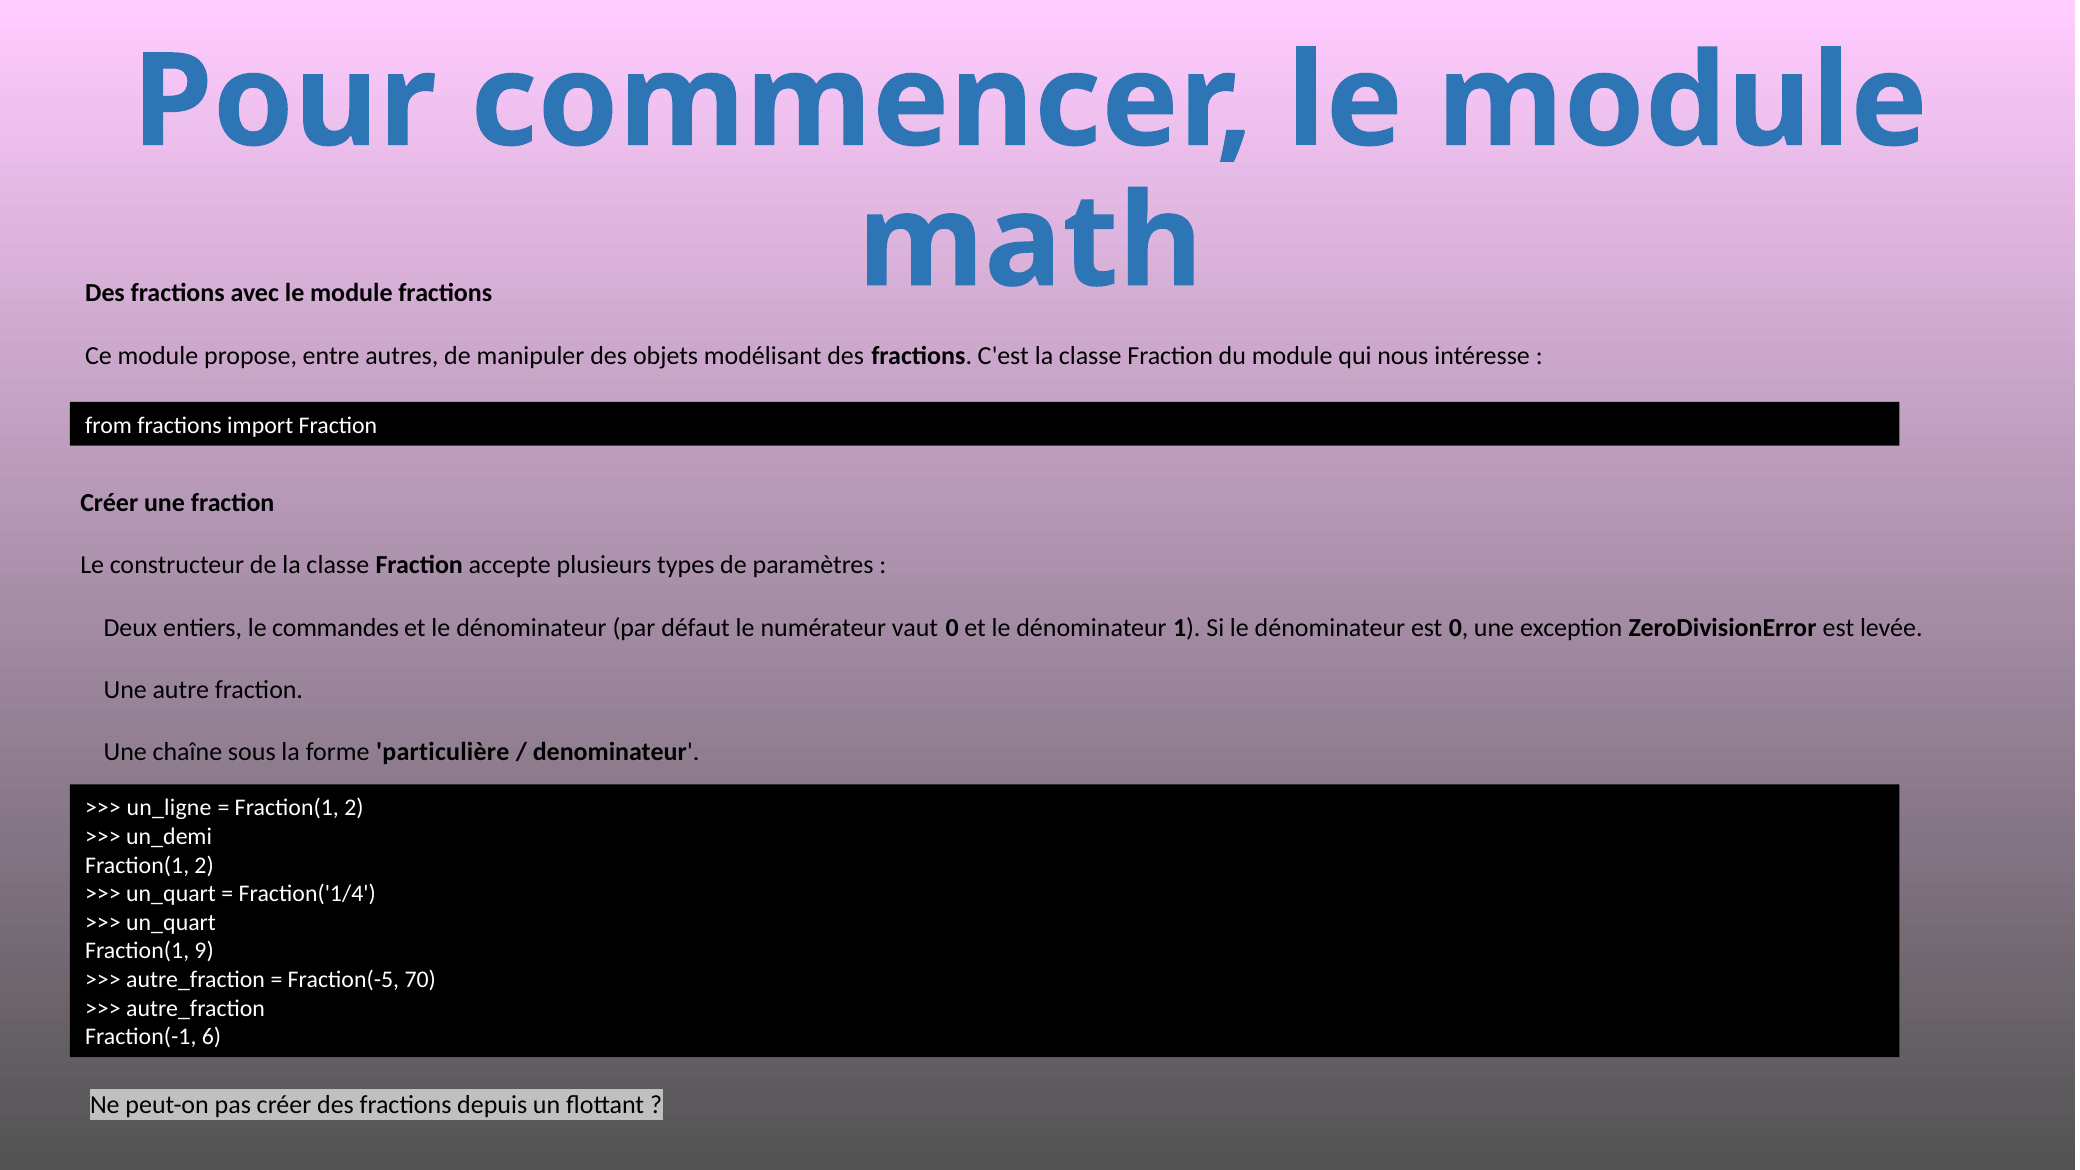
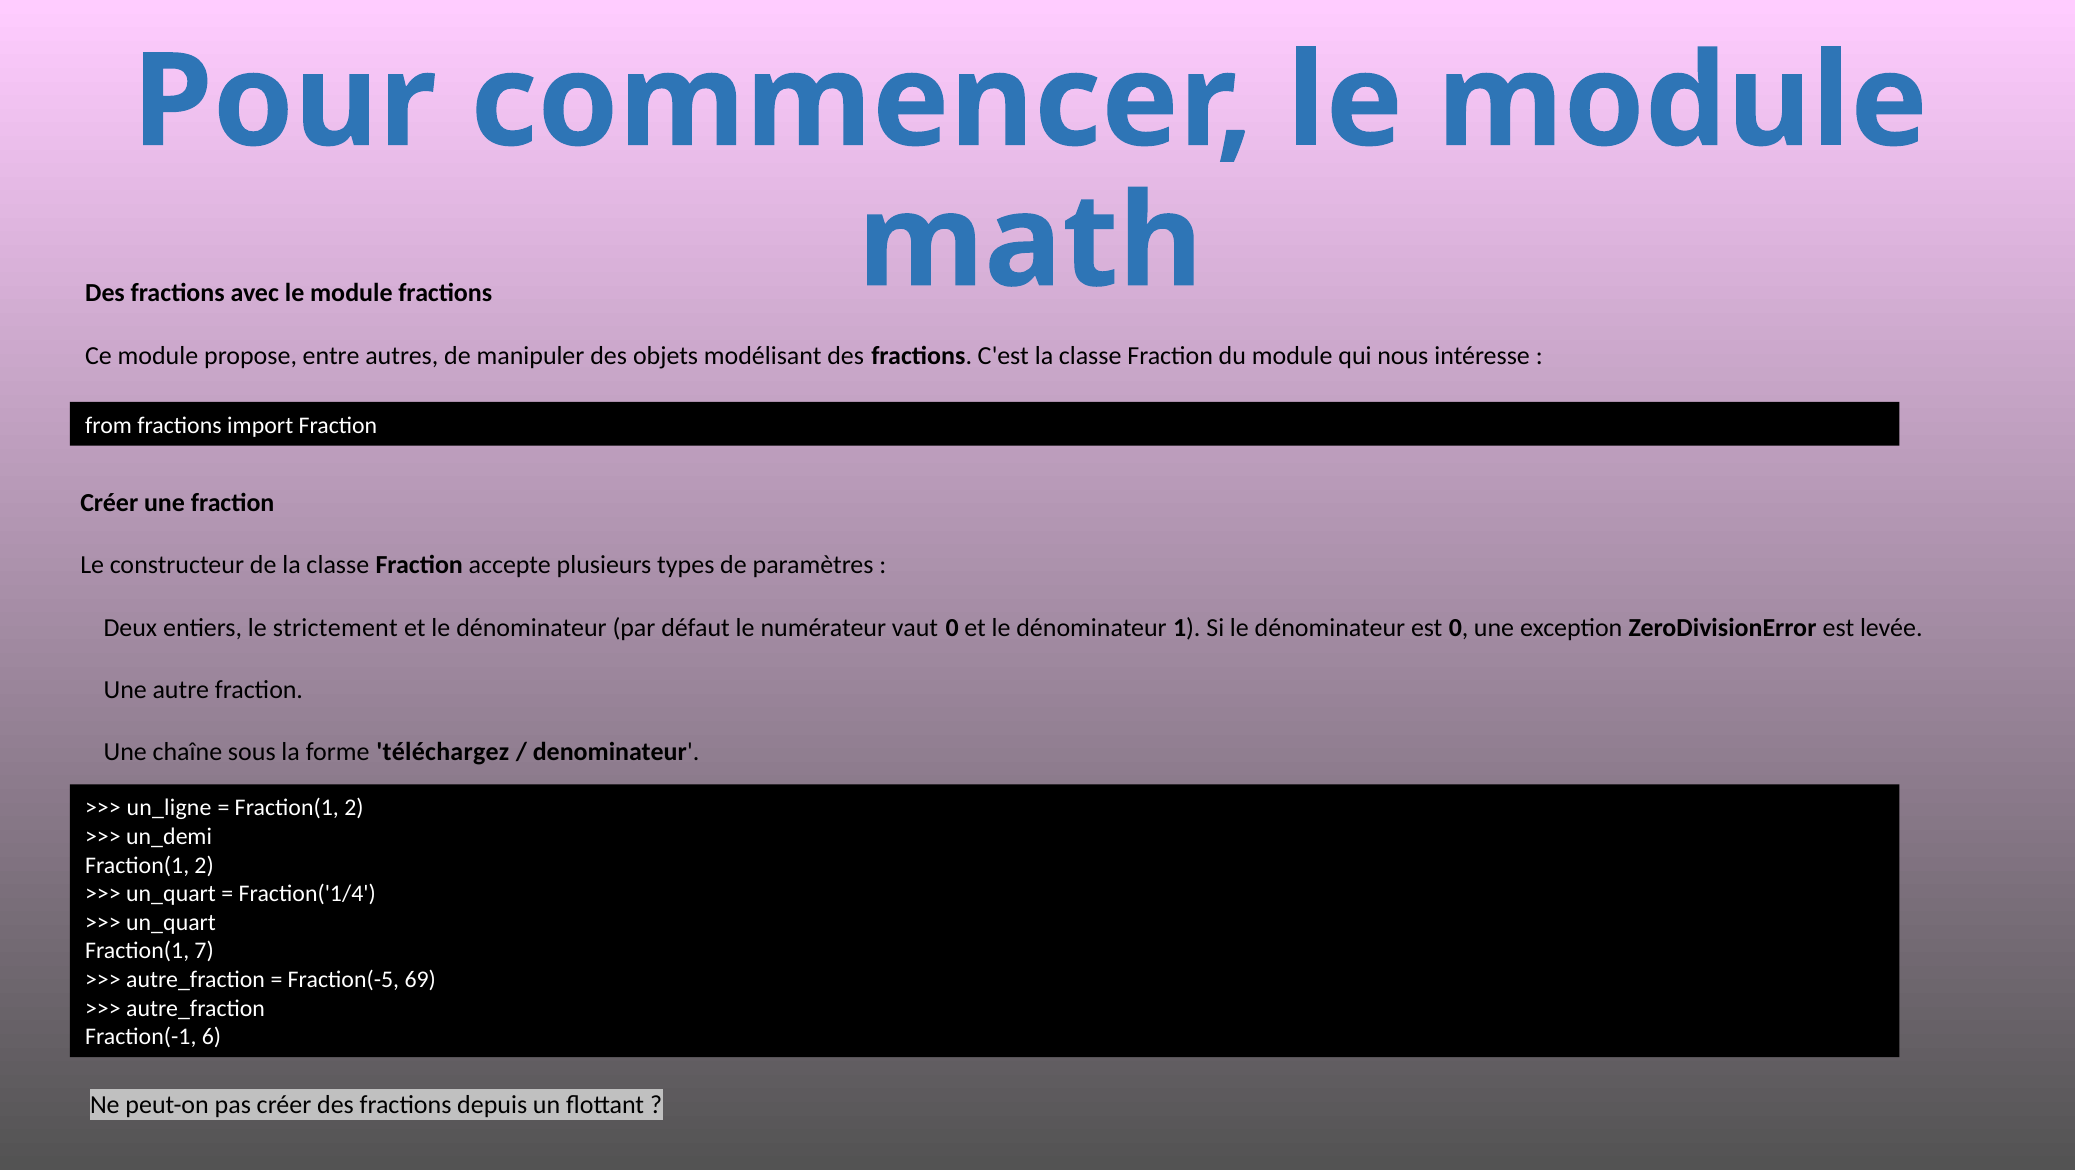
commandes: commandes -> strictement
particulière: particulière -> téléchargez
9: 9 -> 7
70: 70 -> 69
